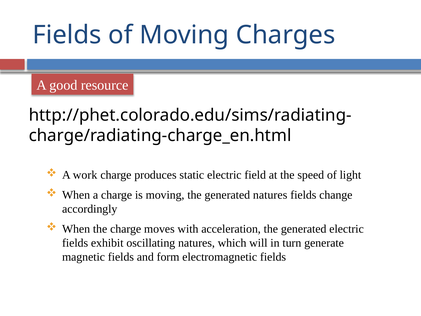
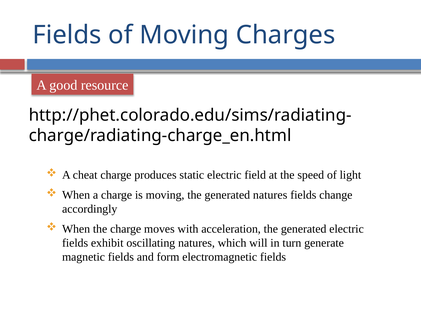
work: work -> cheat
